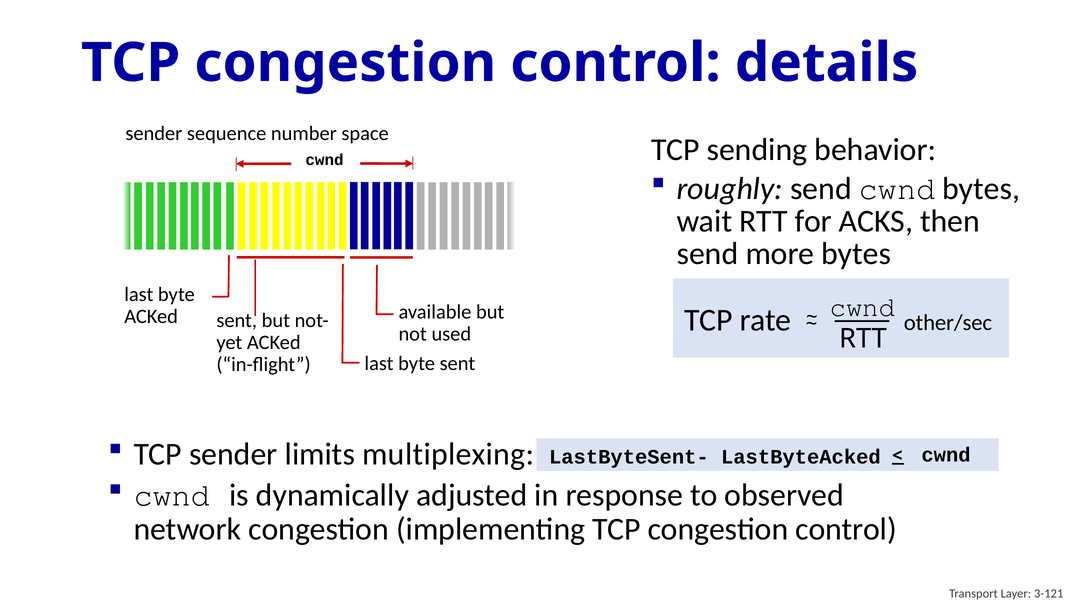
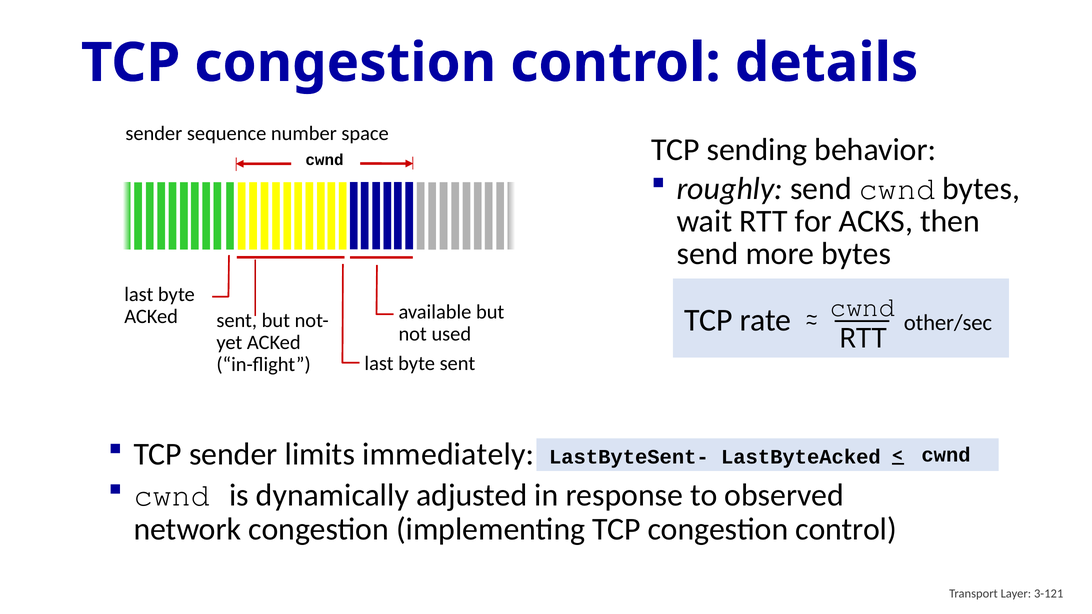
multiplexing: multiplexing -> immediately
